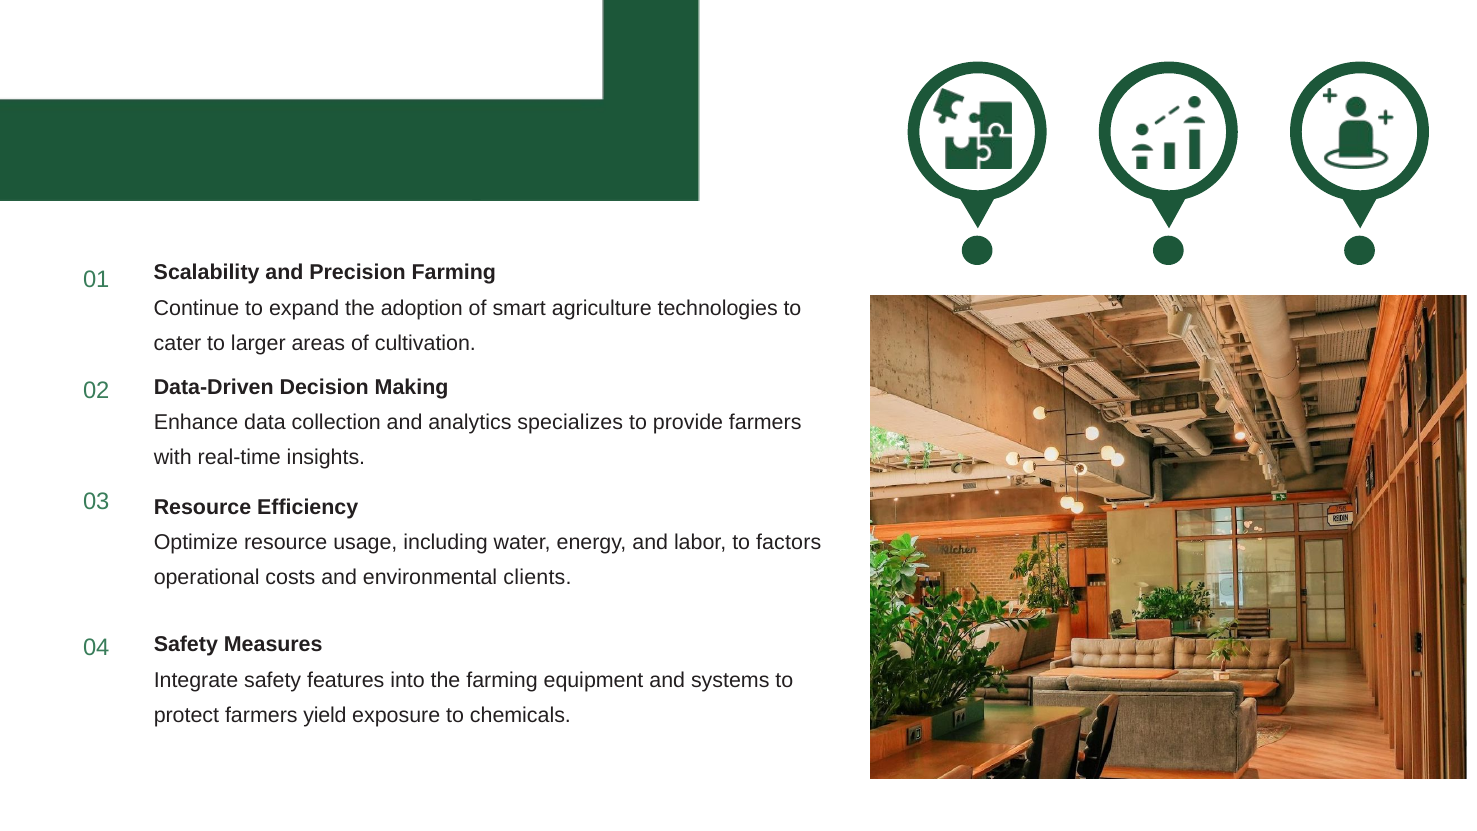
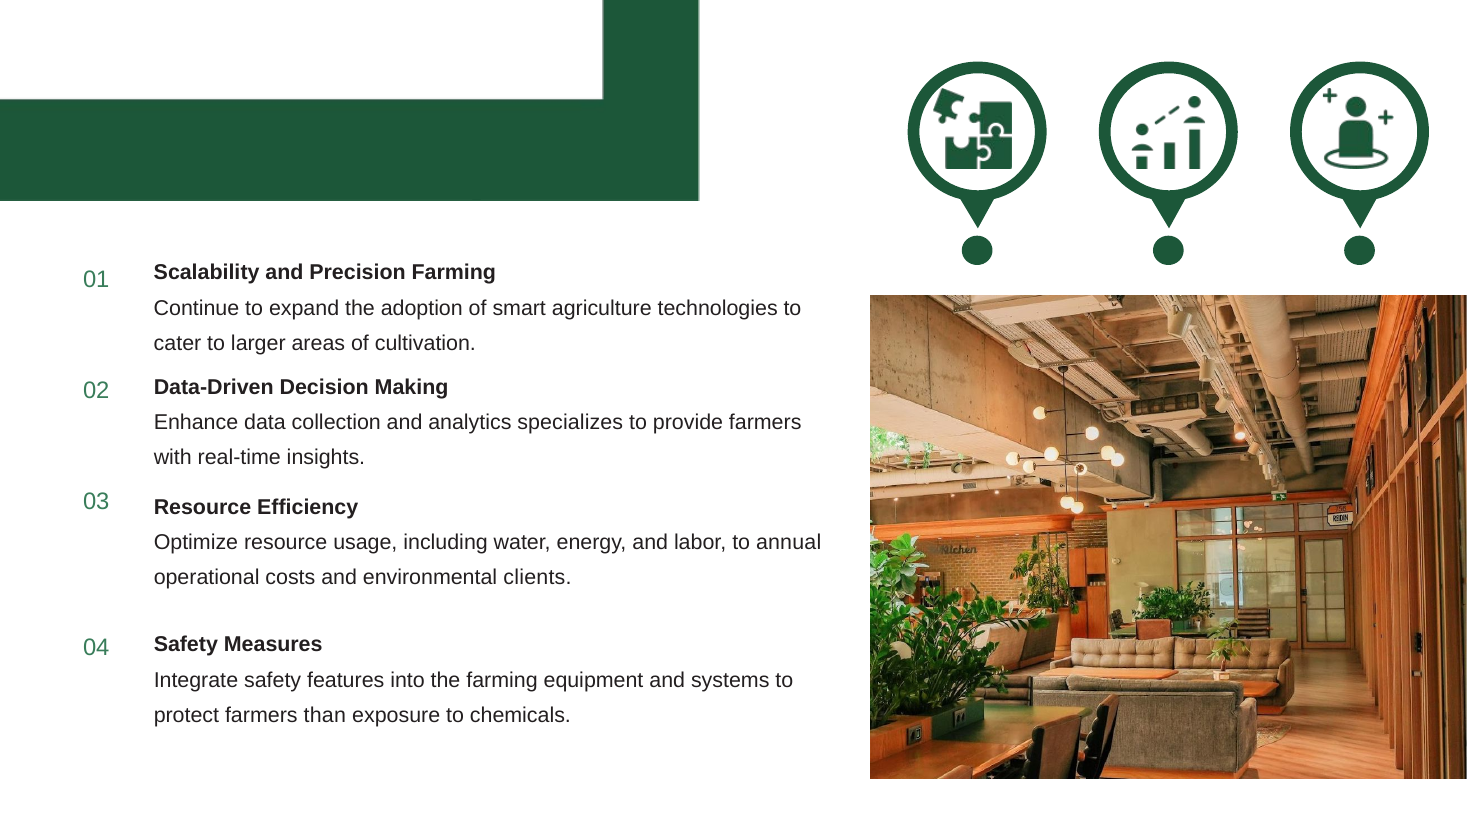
factors: factors -> annual
yield: yield -> than
